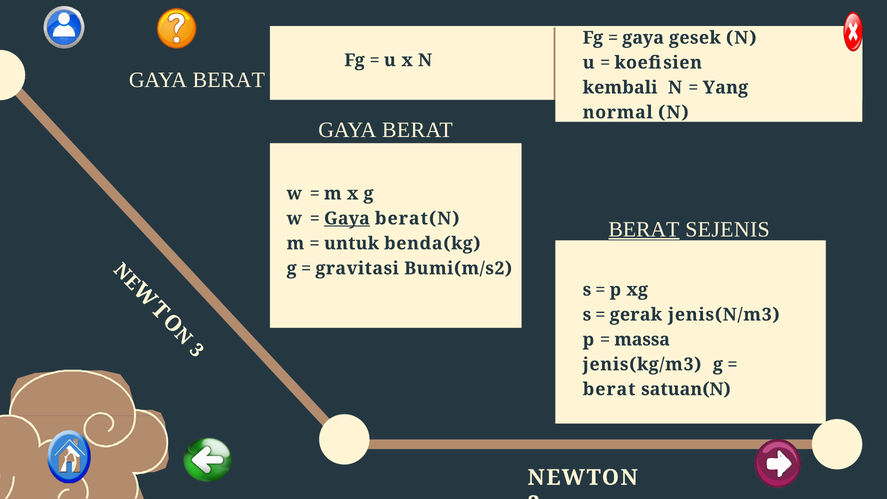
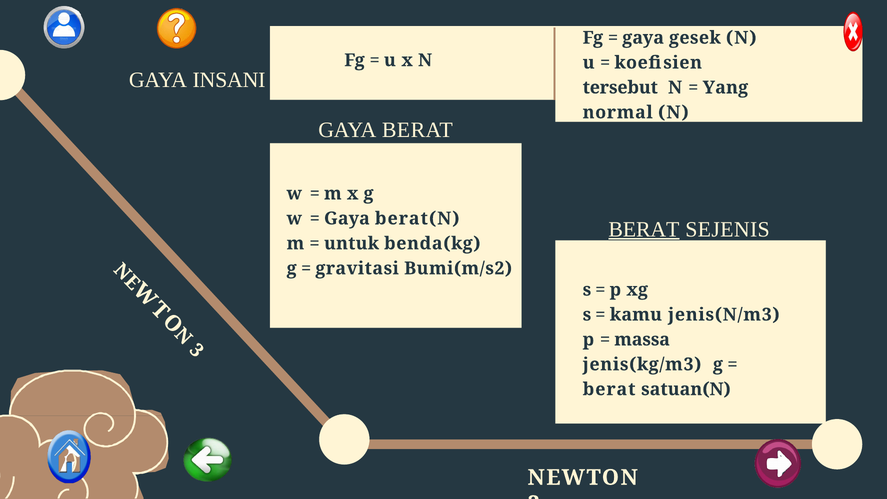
BERAT at (229, 80): BERAT -> INSANI
kembali: kembali -> tersebut
Gaya at (347, 218) underline: present -> none
gerak: gerak -> kamu
